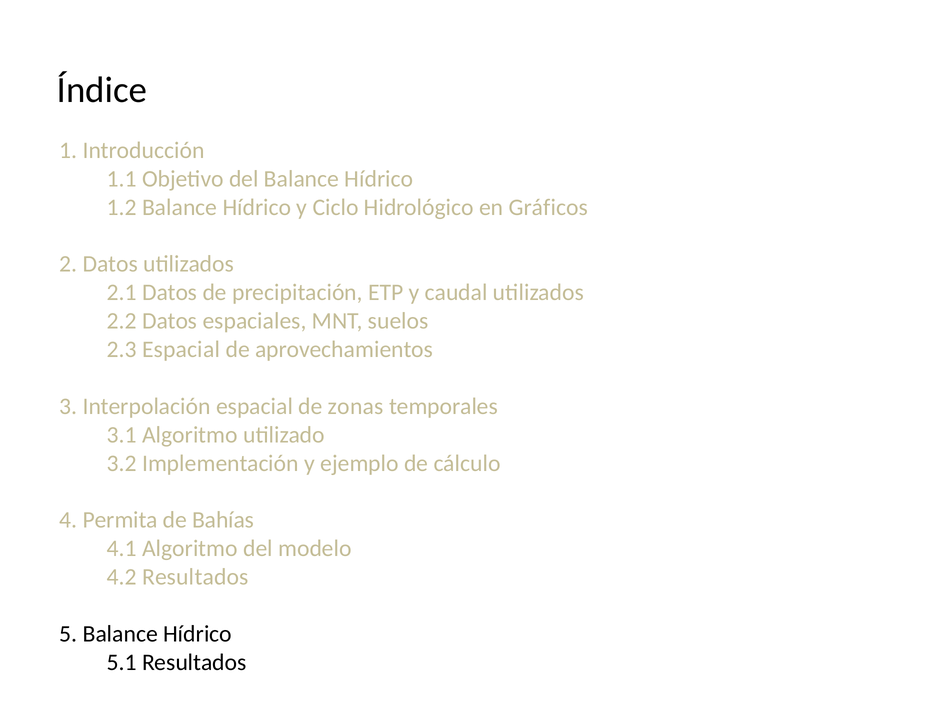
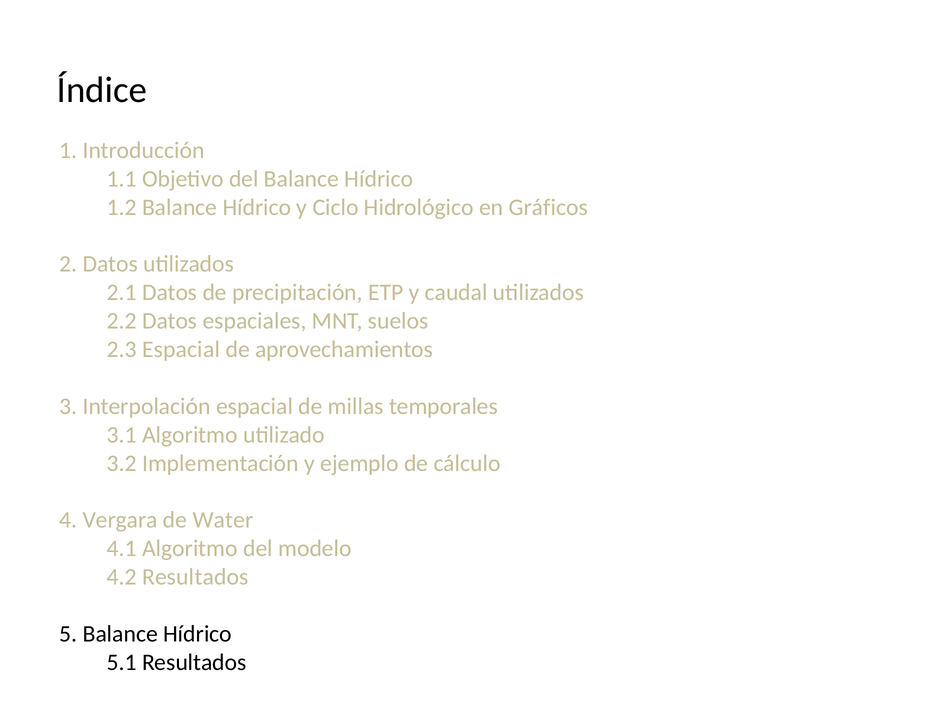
zonas: zonas -> millas
Permita: Permita -> Vergara
Bahías: Bahías -> Water
